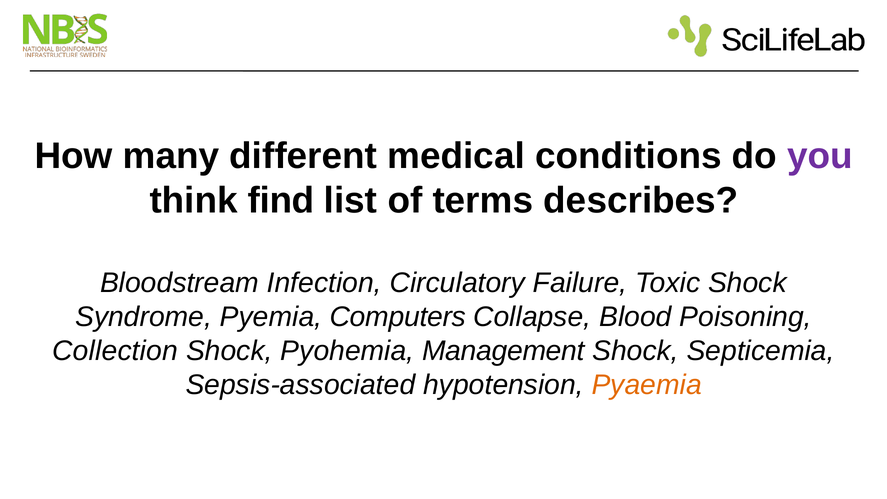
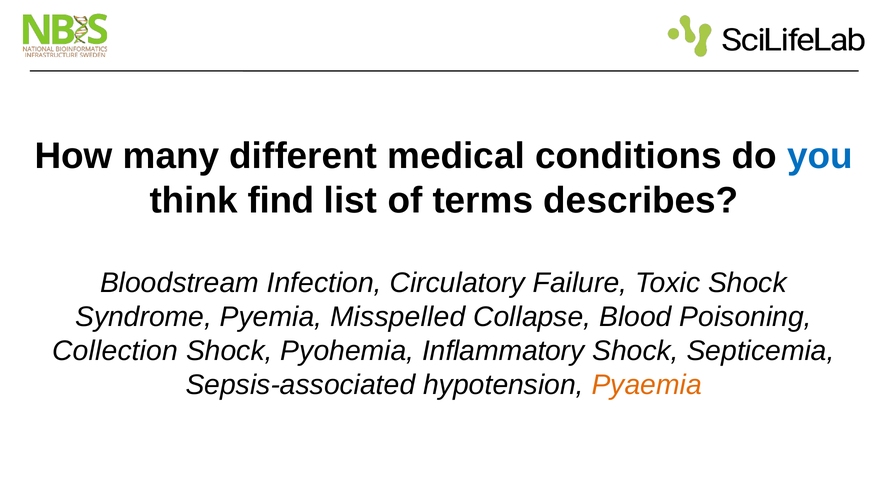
you colour: purple -> blue
Computers: Computers -> Misspelled
Management: Management -> Inflammatory
